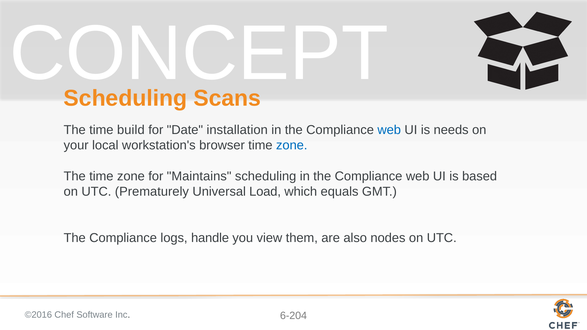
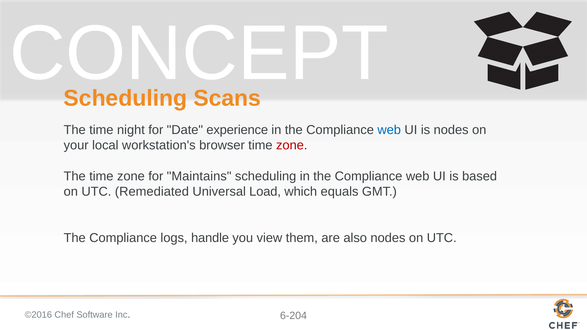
build: build -> night
installation: installation -> experience
is needs: needs -> nodes
zone at (292, 145) colour: blue -> red
Prematurely: Prematurely -> Remediated
